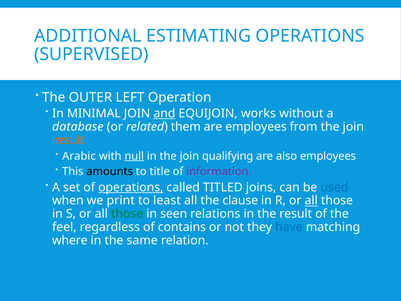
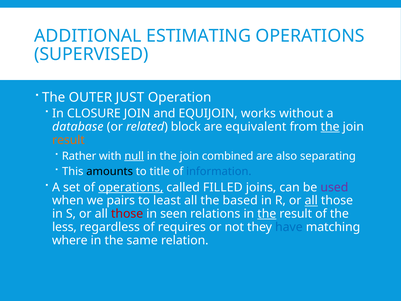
LEFT: LEFT -> JUST
MINIMAL: MINIMAL -> CLOSURE
and underline: present -> none
them: them -> block
are employees: employees -> equivalent
the at (330, 127) underline: none -> present
Arabic: Arabic -> Rather
qualifying: qualifying -> combined
also employees: employees -> separating
information colour: purple -> blue
TITLED: TITLED -> FILLED
used colour: blue -> purple
print: print -> pairs
clause: clause -> based
those at (127, 214) colour: green -> red
the at (267, 214) underline: none -> present
feel: feel -> less
contains: contains -> requires
